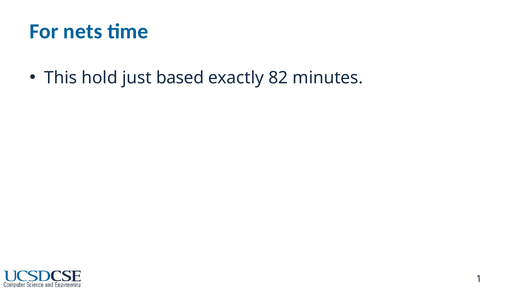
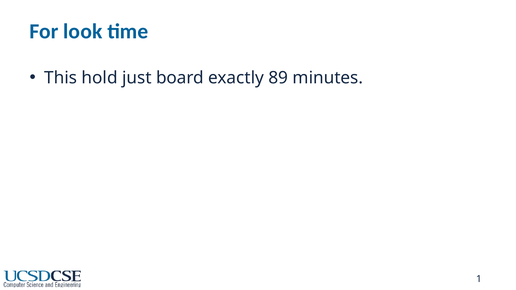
nets: nets -> look
based: based -> board
82: 82 -> 89
